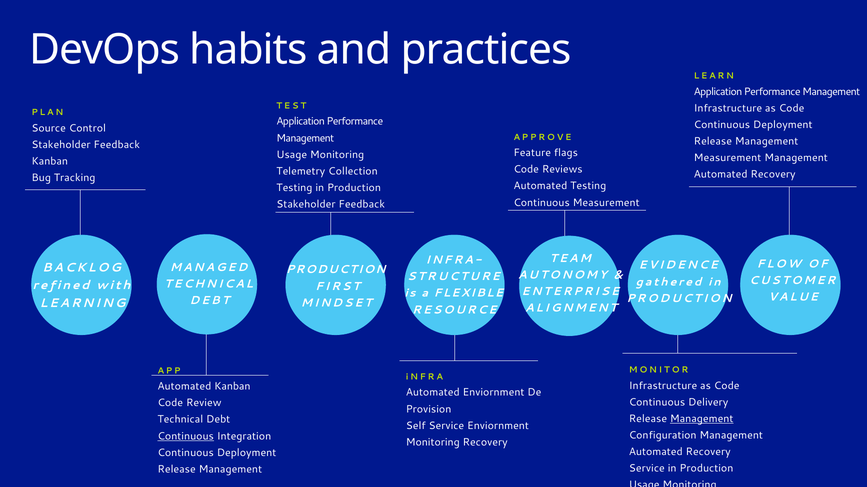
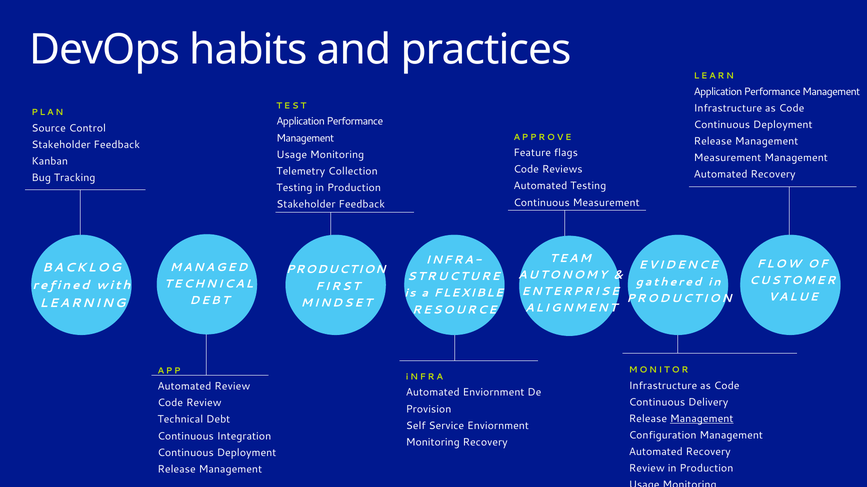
Automated Kanban: Kanban -> Review
Continuous at (186, 437) underline: present -> none
Service at (647, 469): Service -> Review
